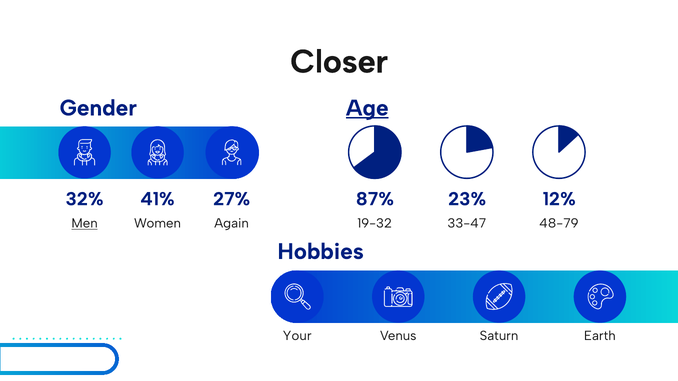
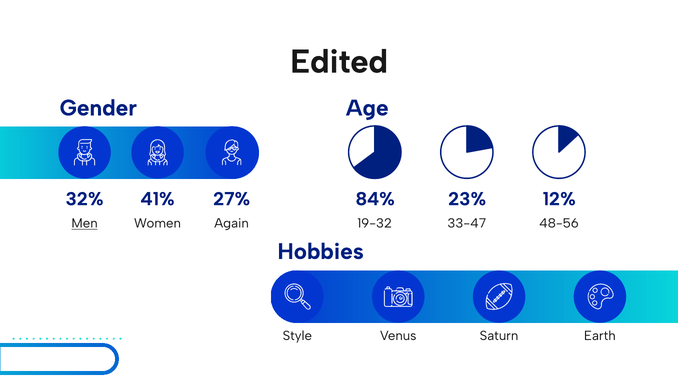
Closer: Closer -> Edited
Age underline: present -> none
87%: 87% -> 84%
48-79: 48-79 -> 48-56
Your: Your -> Style
